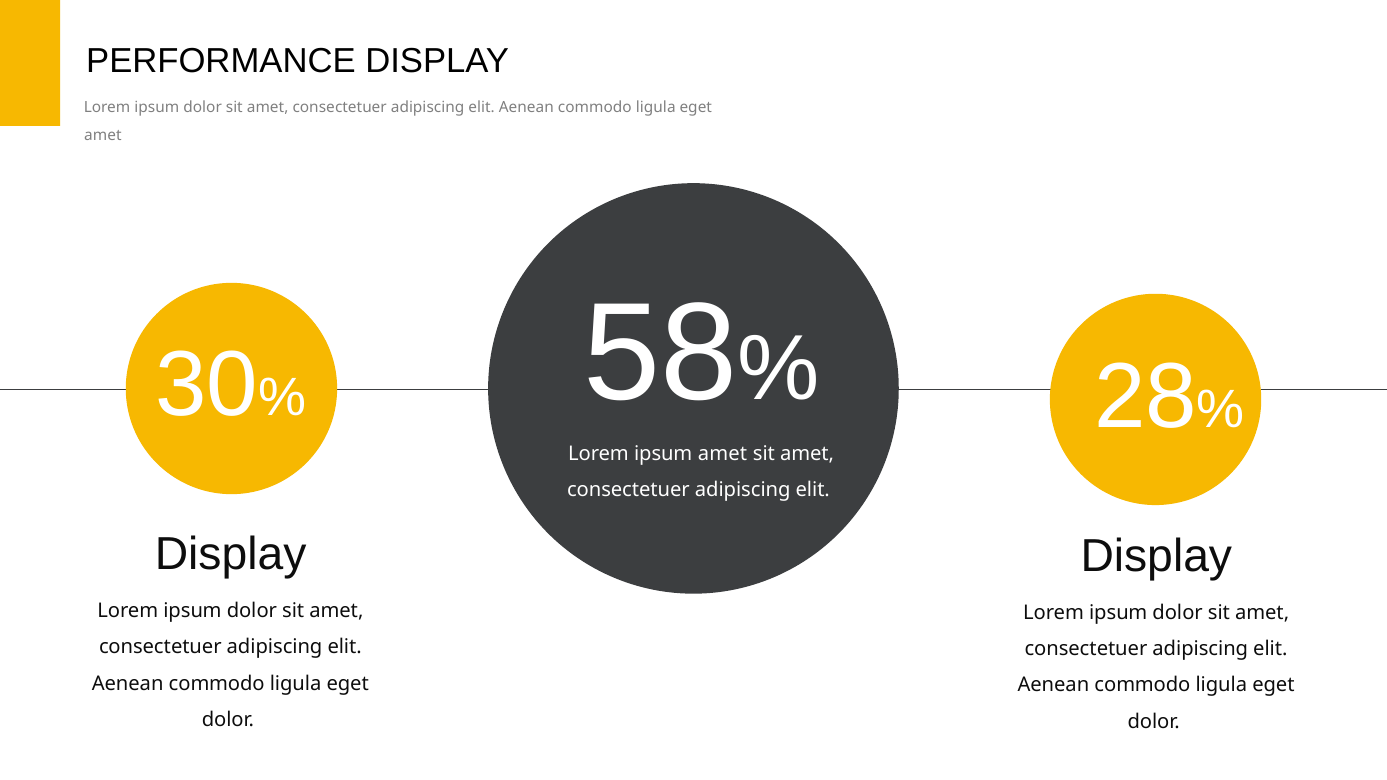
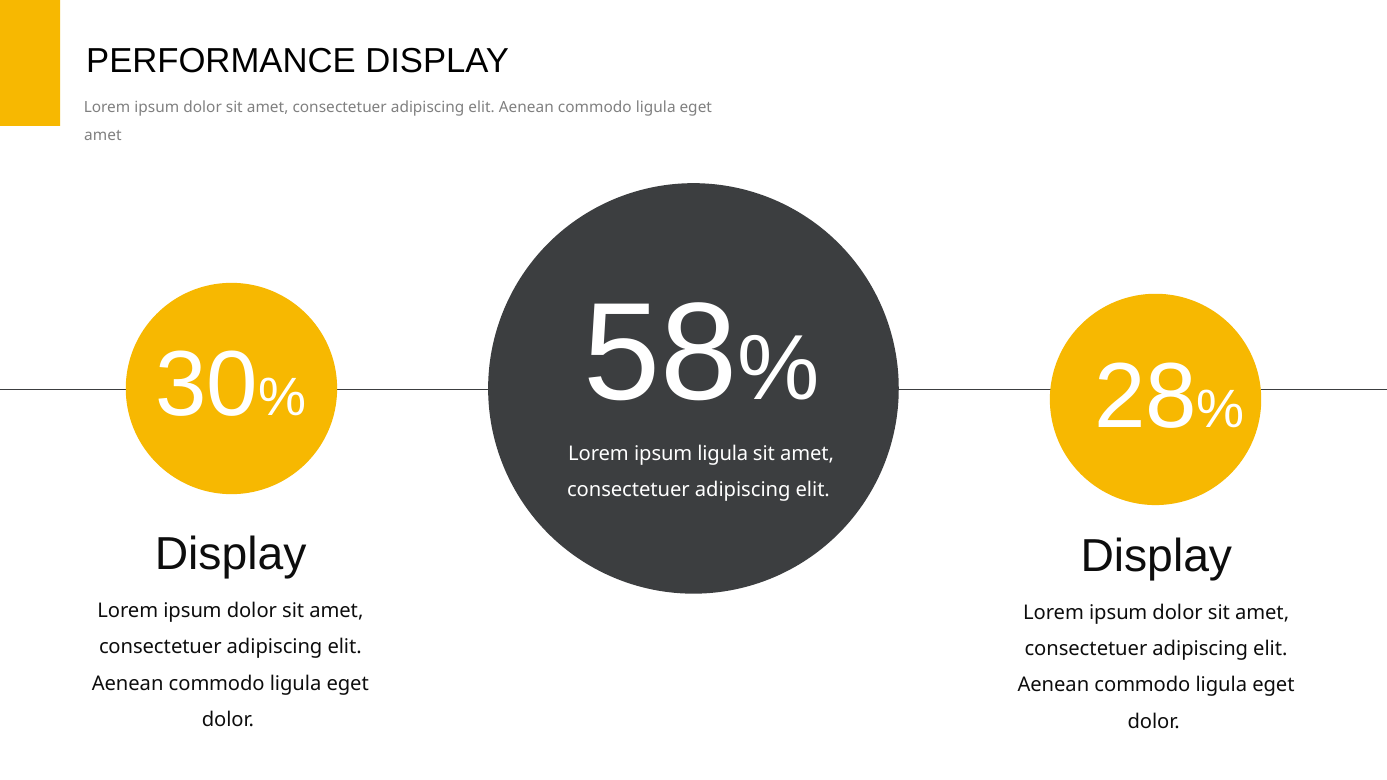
ipsum amet: amet -> ligula
